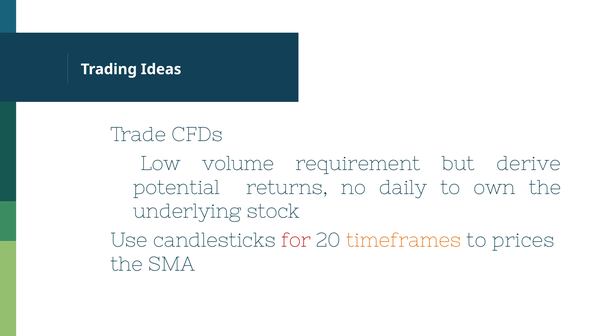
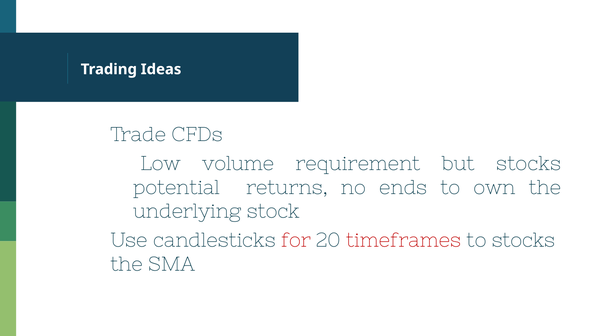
but derive: derive -> stocks
daily: daily -> ends
timeframes colour: orange -> red
to prices: prices -> stocks
